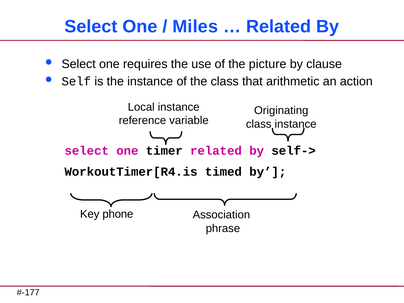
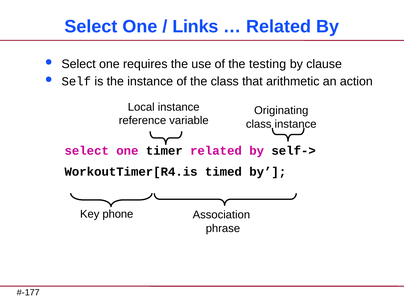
Miles: Miles -> Links
picture: picture -> testing
